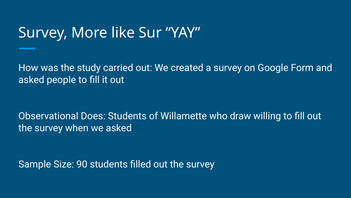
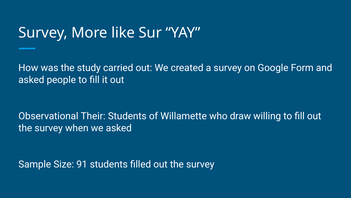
Does: Does -> Their
90: 90 -> 91
